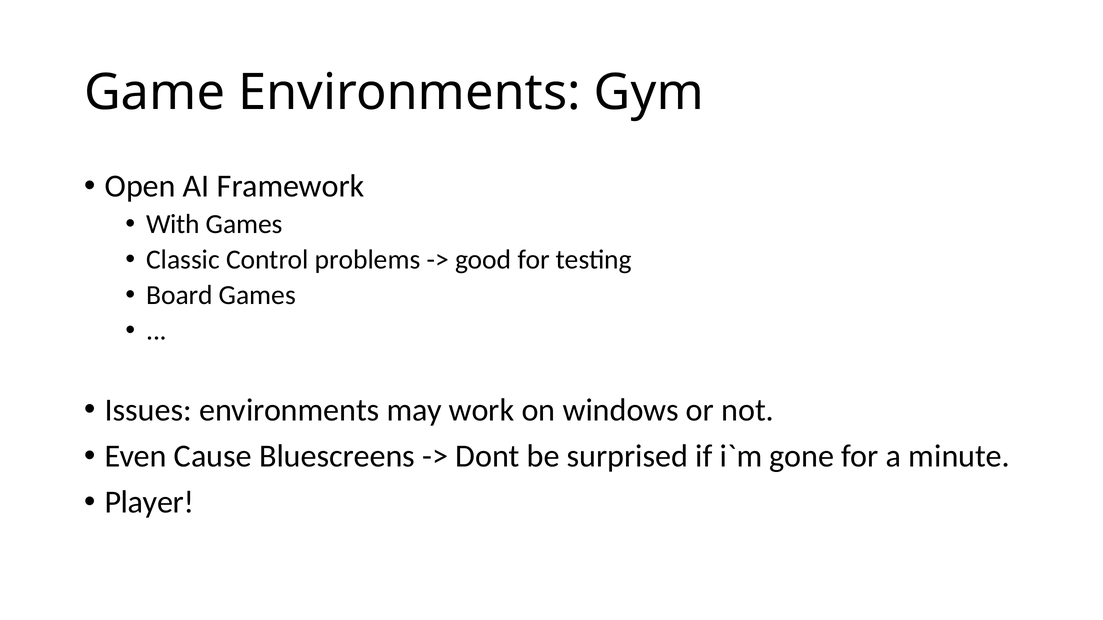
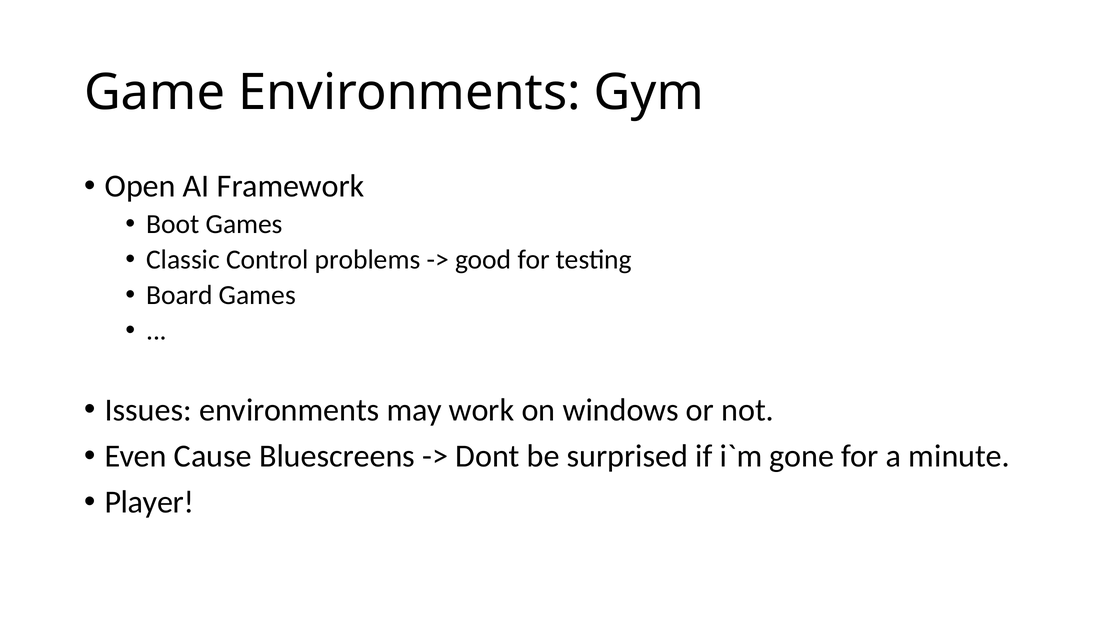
With: With -> Boot
